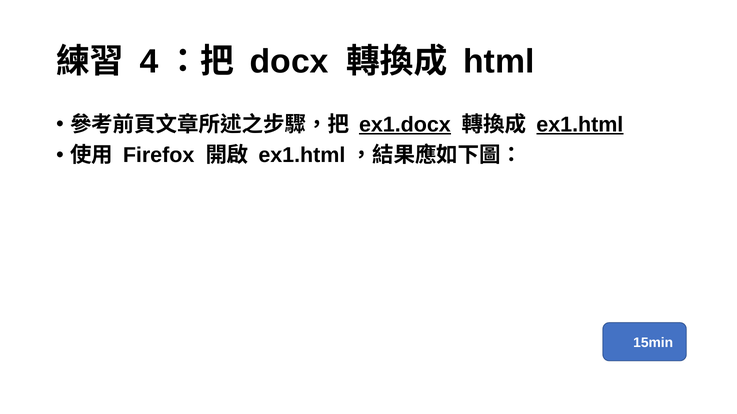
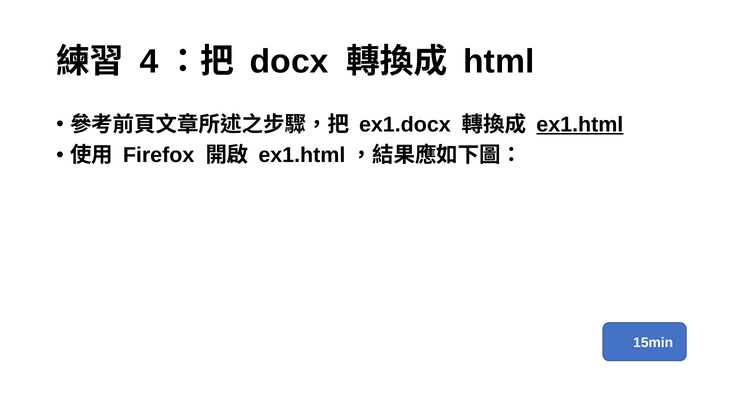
ex1.docx underline: present -> none
